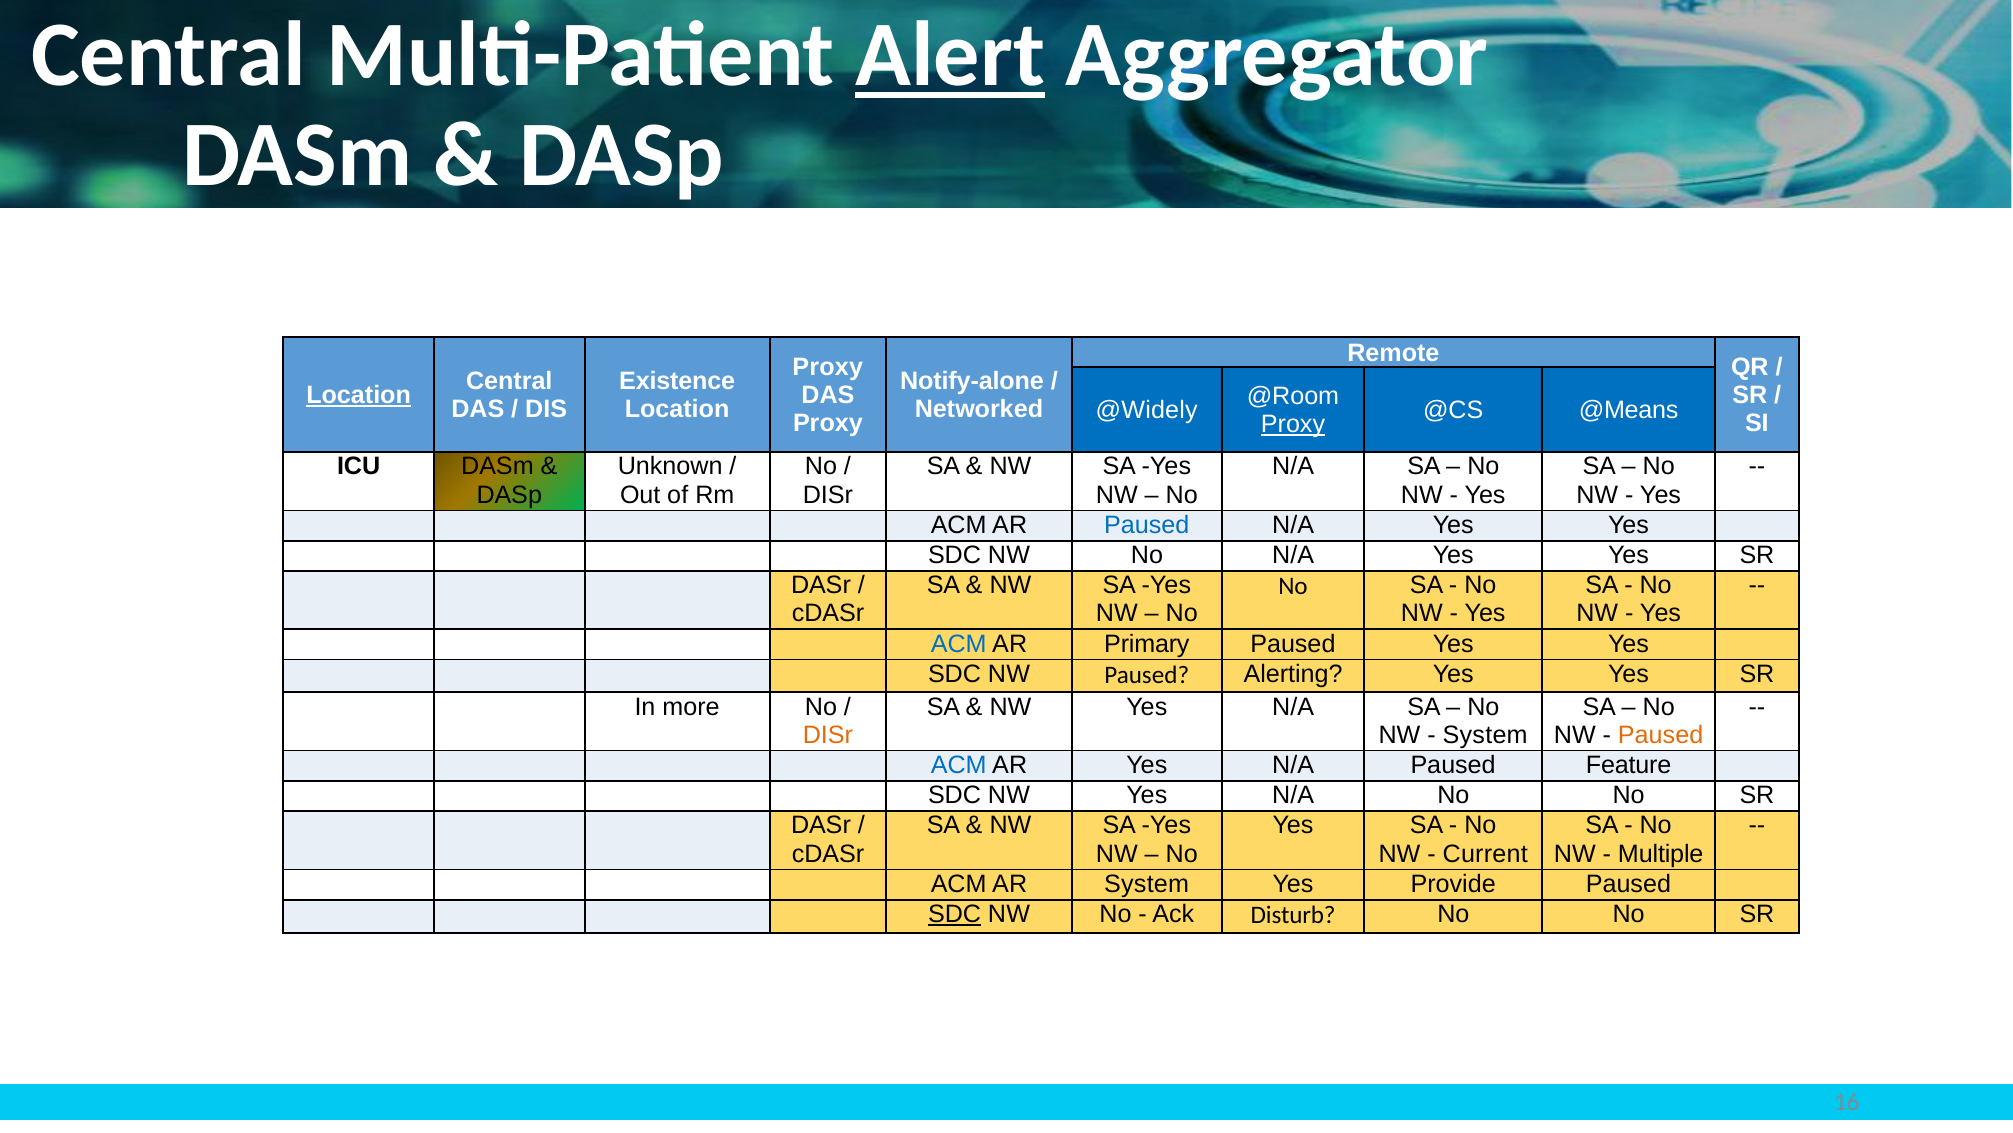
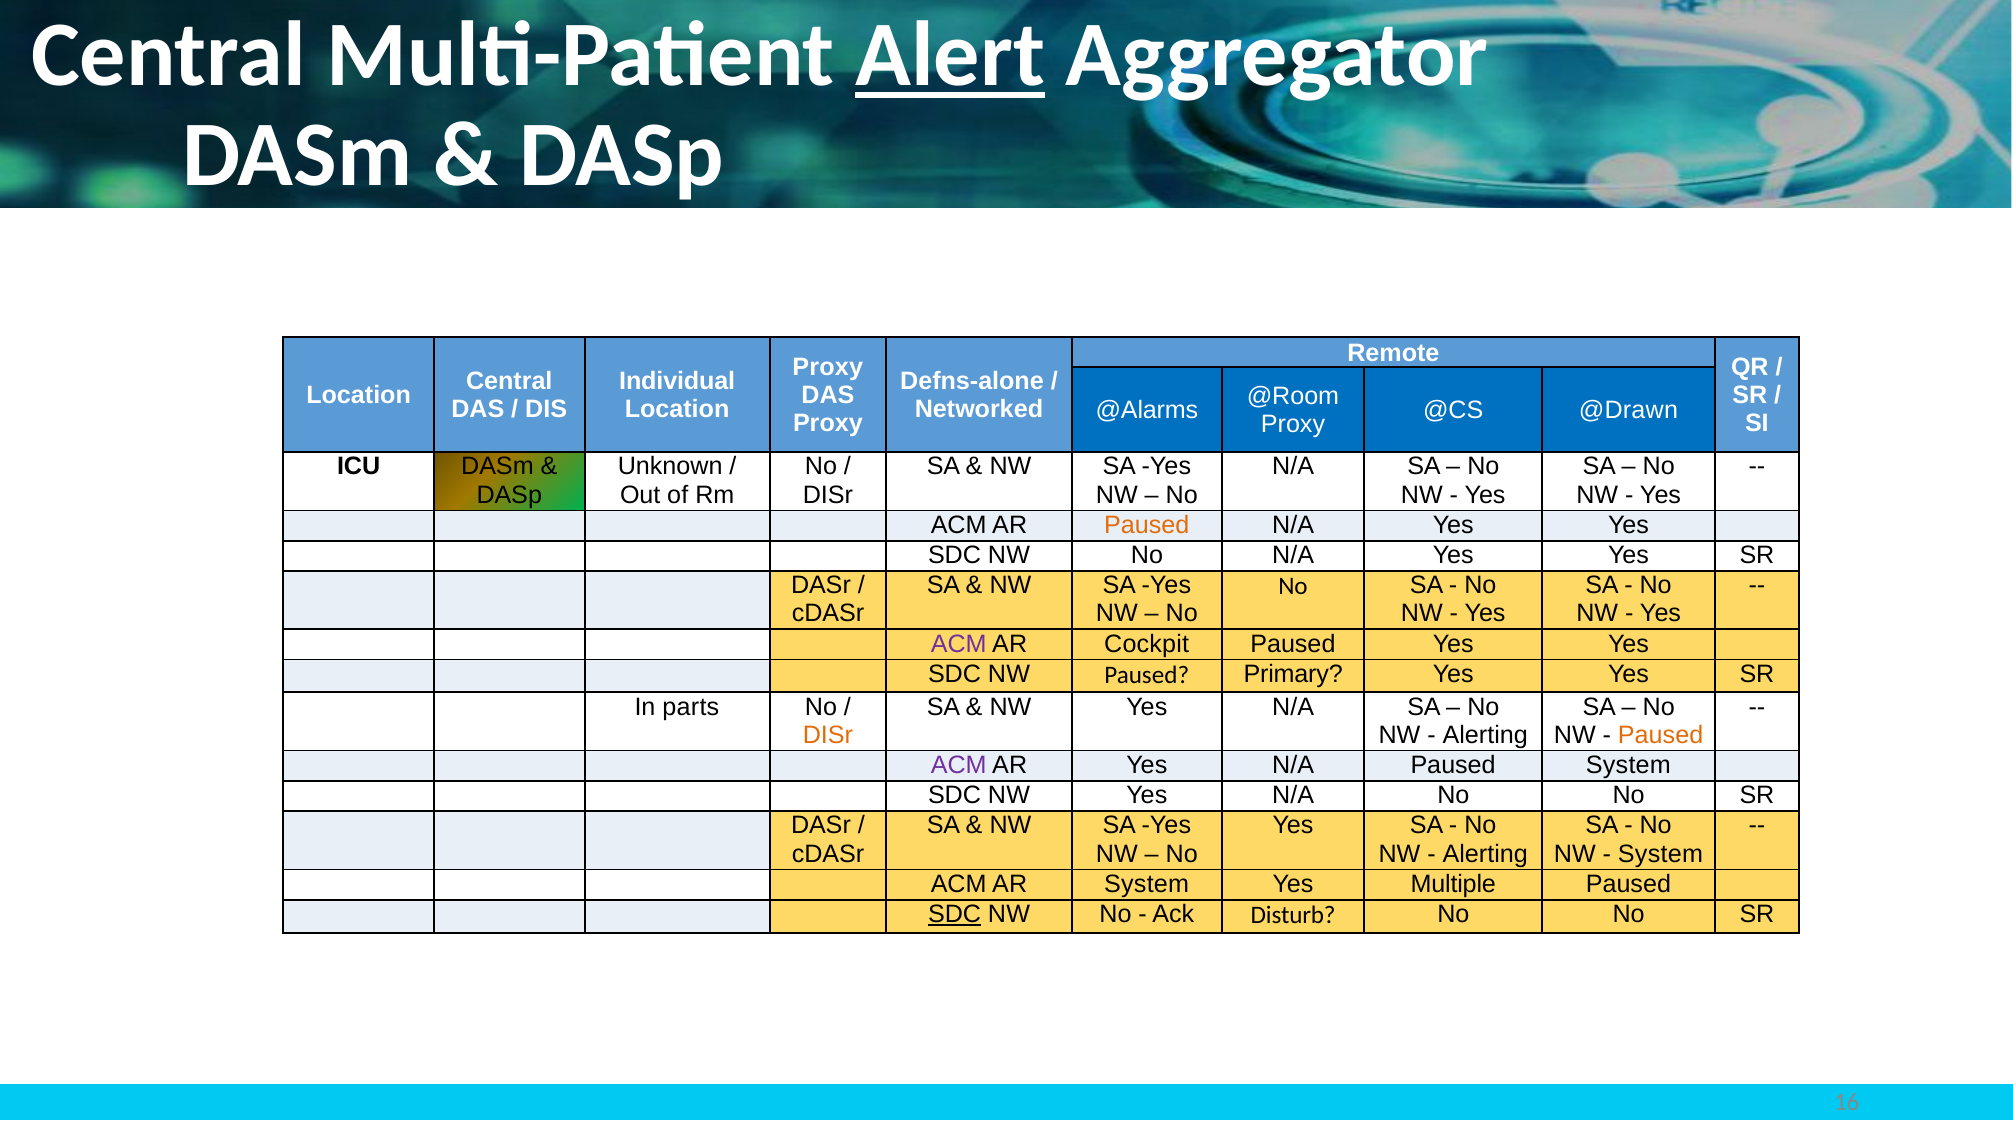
Existence: Existence -> Individual
Notify-alone: Notify-alone -> Defns-alone
Location at (359, 395) underline: present -> none
@Widely: @Widely -> @Alarms
@Means: @Means -> @Drawn
Proxy at (1293, 424) underline: present -> none
Paused at (1147, 525) colour: blue -> orange
ACM at (959, 643) colour: blue -> purple
Primary: Primary -> Cockpit
Alerting: Alerting -> Primary
more: more -> parts
System at (1485, 735): System -> Alerting
ACM at (959, 765) colour: blue -> purple
Paused Feature: Feature -> System
Current at (1485, 853): Current -> Alerting
Multiple at (1661, 853): Multiple -> System
Provide: Provide -> Multiple
